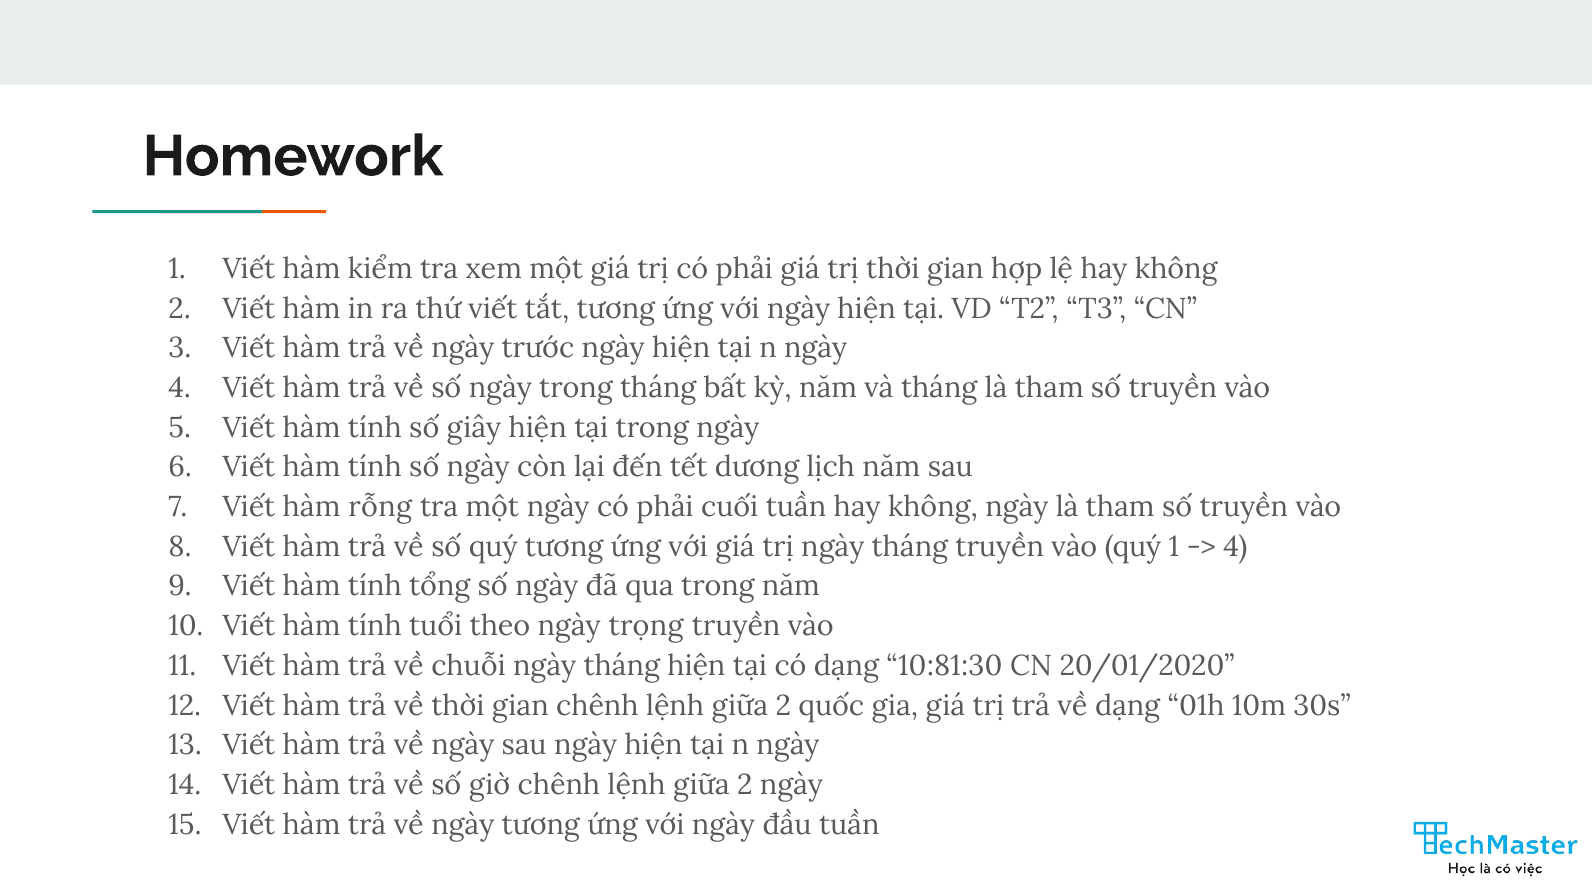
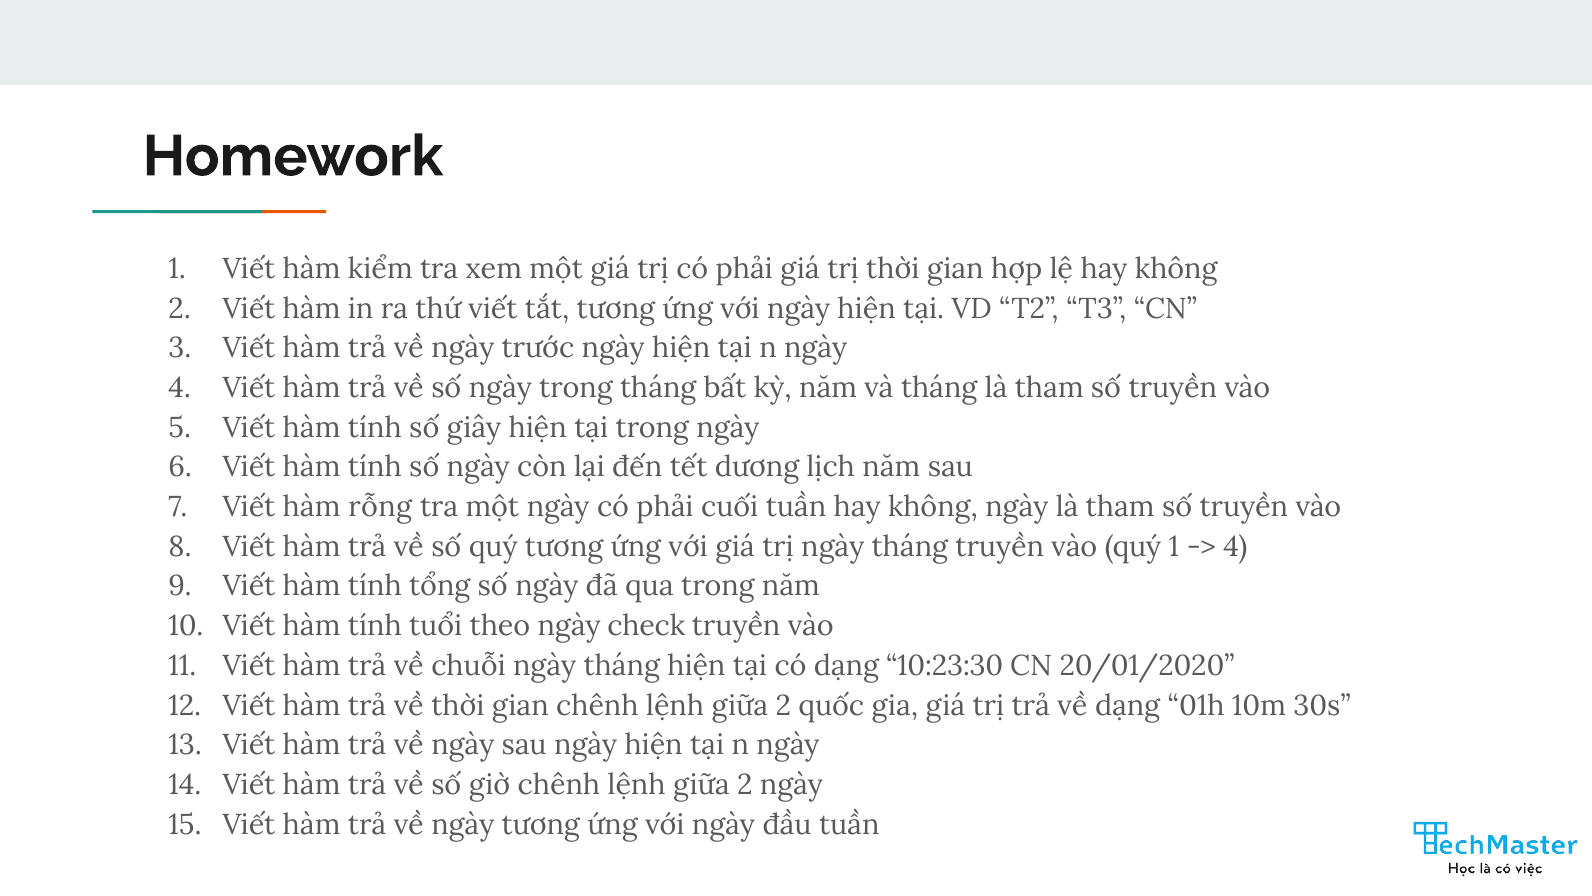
trọng: trọng -> check
10:81:30: 10:81:30 -> 10:23:30
